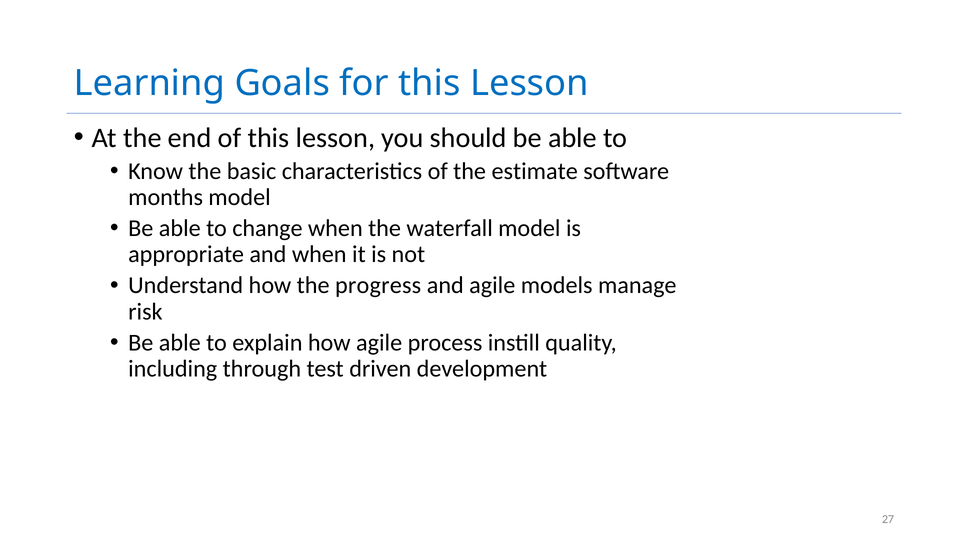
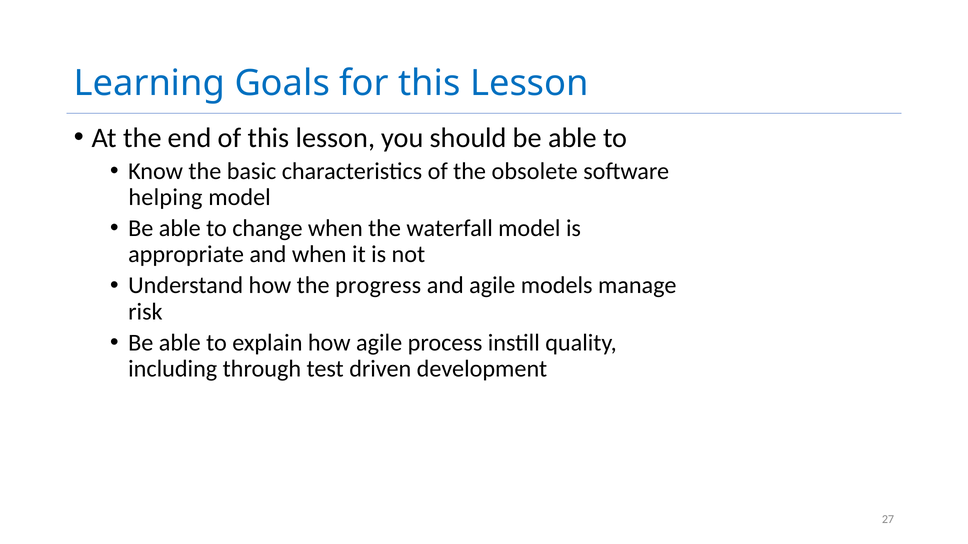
estimate: estimate -> obsolete
months: months -> helping
